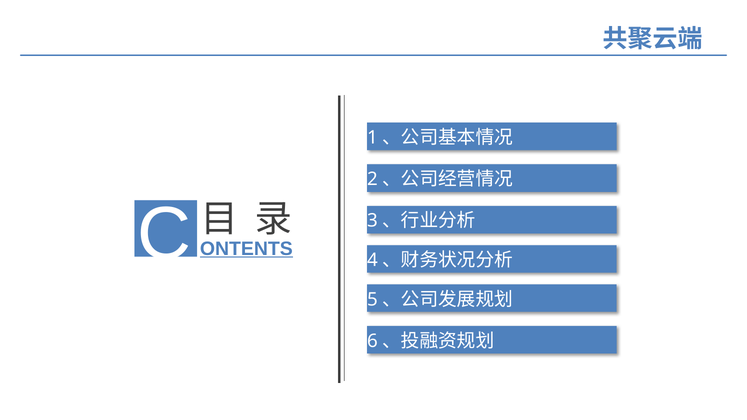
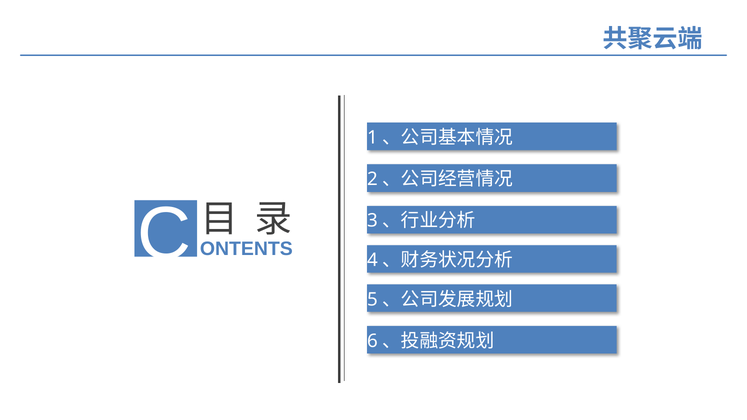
ONTENTS underline: present -> none
